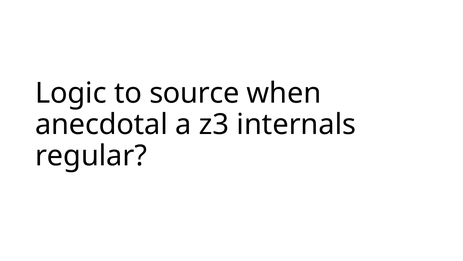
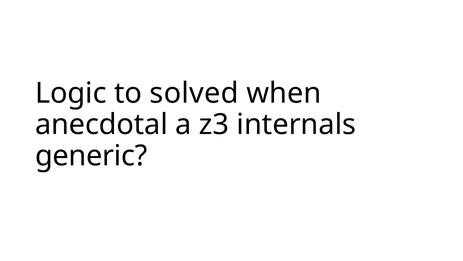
source: source -> solved
regular: regular -> generic
